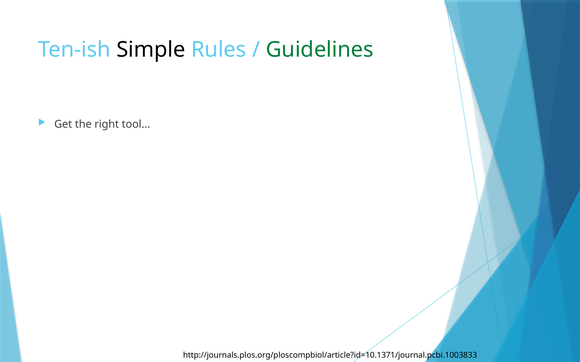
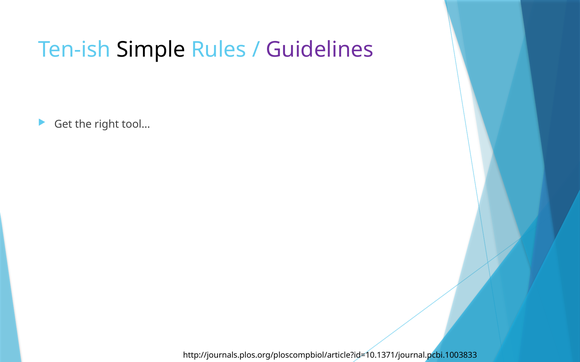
Guidelines colour: green -> purple
